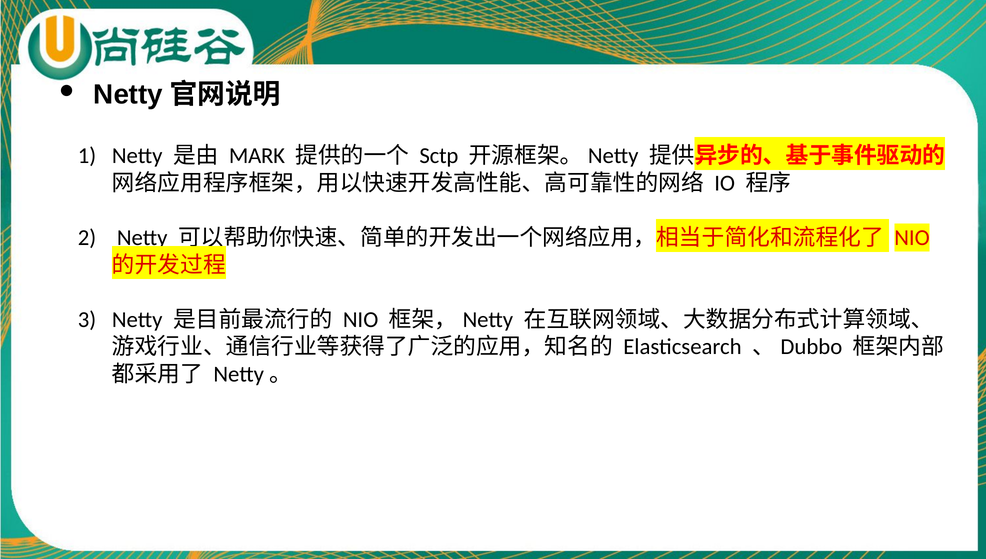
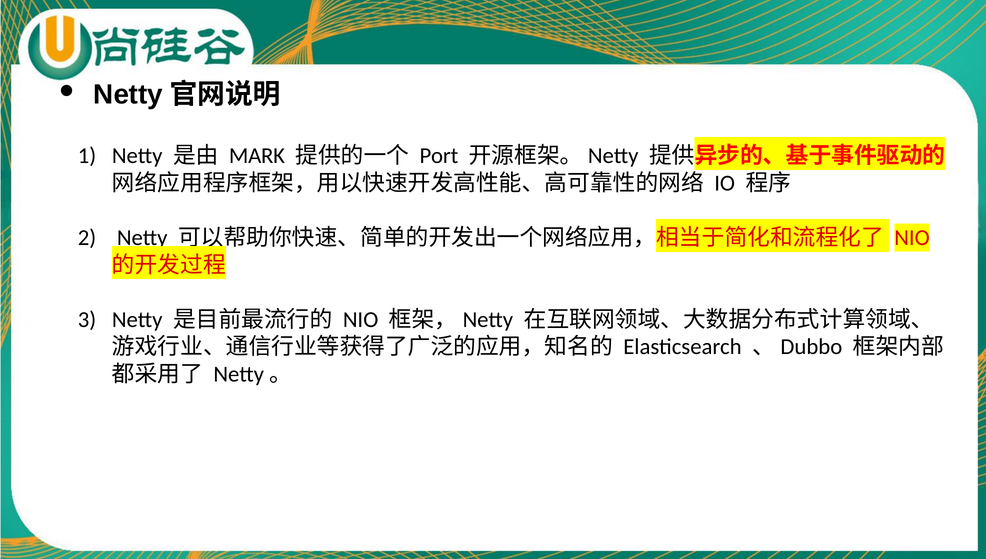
Sctp: Sctp -> Port
